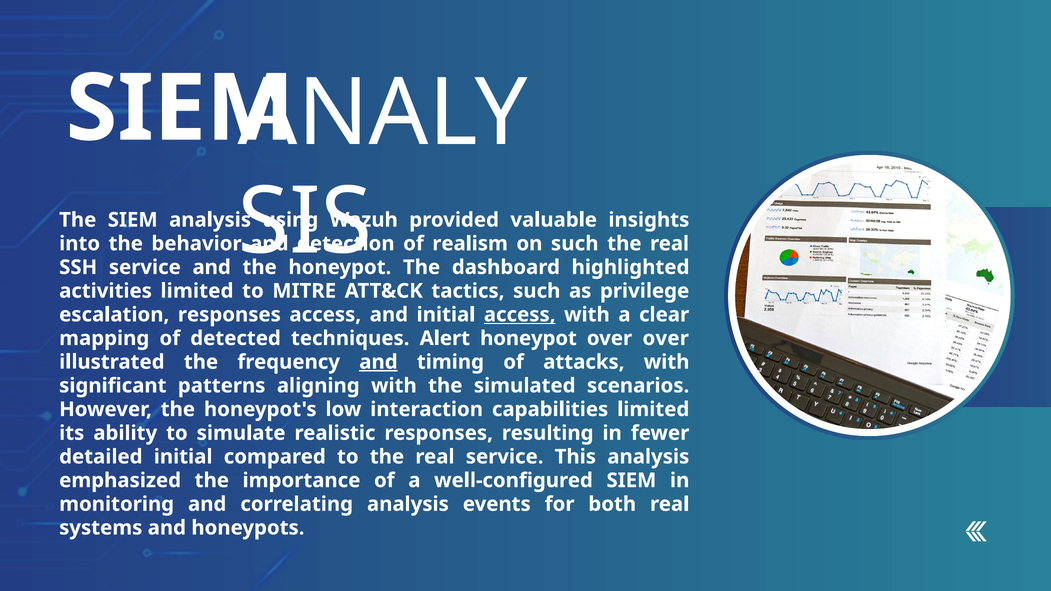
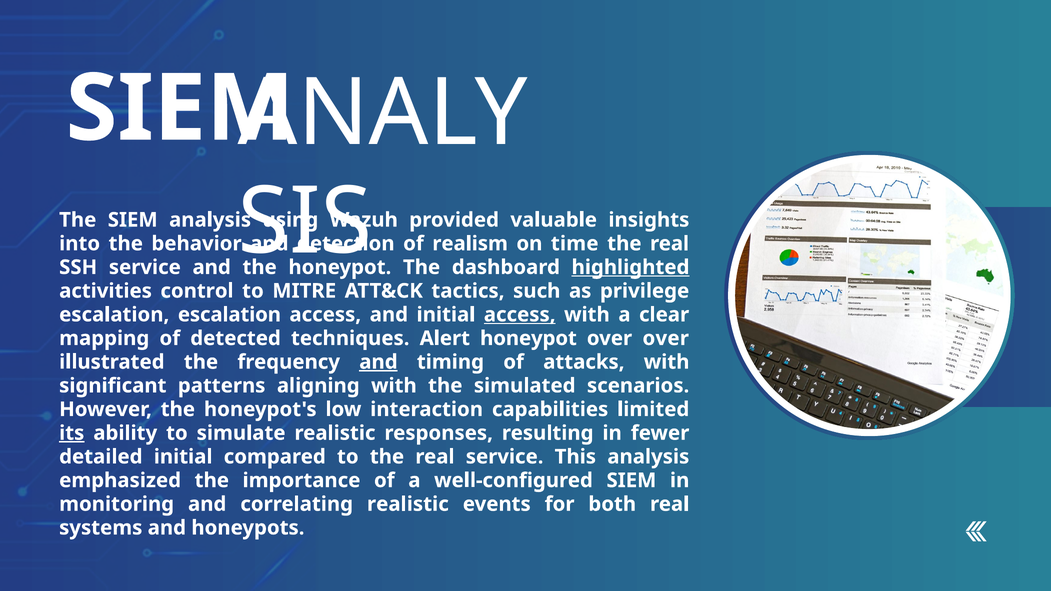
on such: such -> time
highlighted underline: none -> present
activities limited: limited -> control
escalation responses: responses -> escalation
its underline: none -> present
correlating analysis: analysis -> realistic
